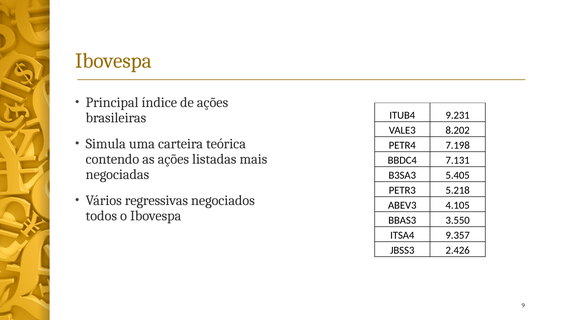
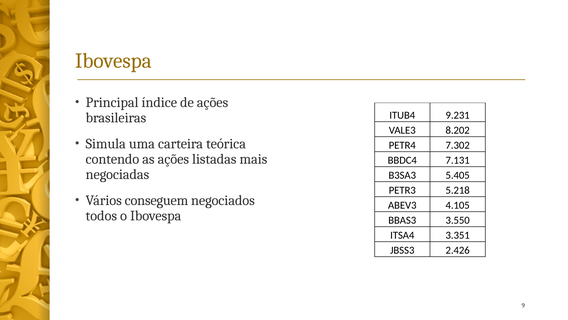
7.198: 7.198 -> 7.302
regressivas: regressivas -> conseguem
9.357: 9.357 -> 3.351
